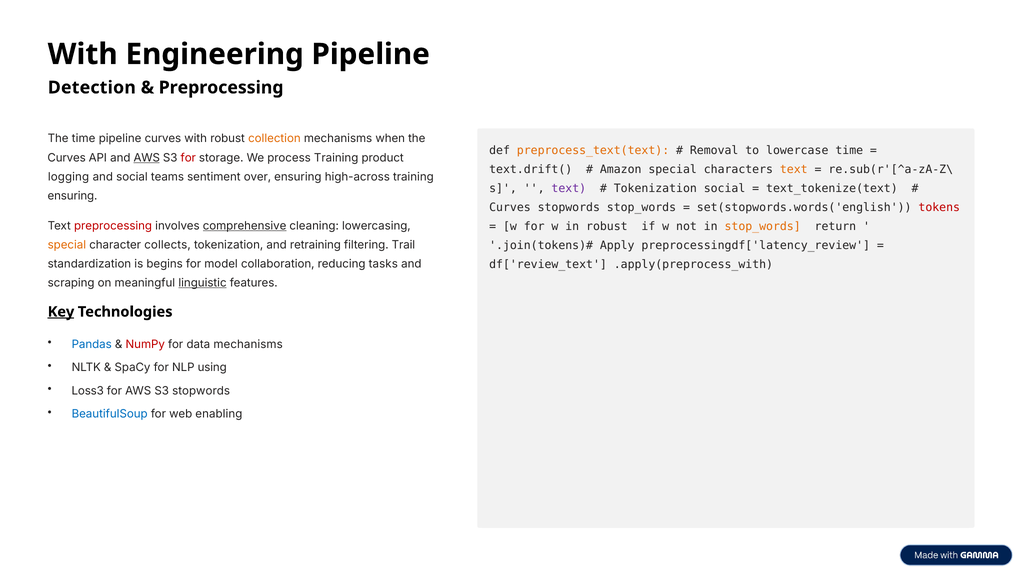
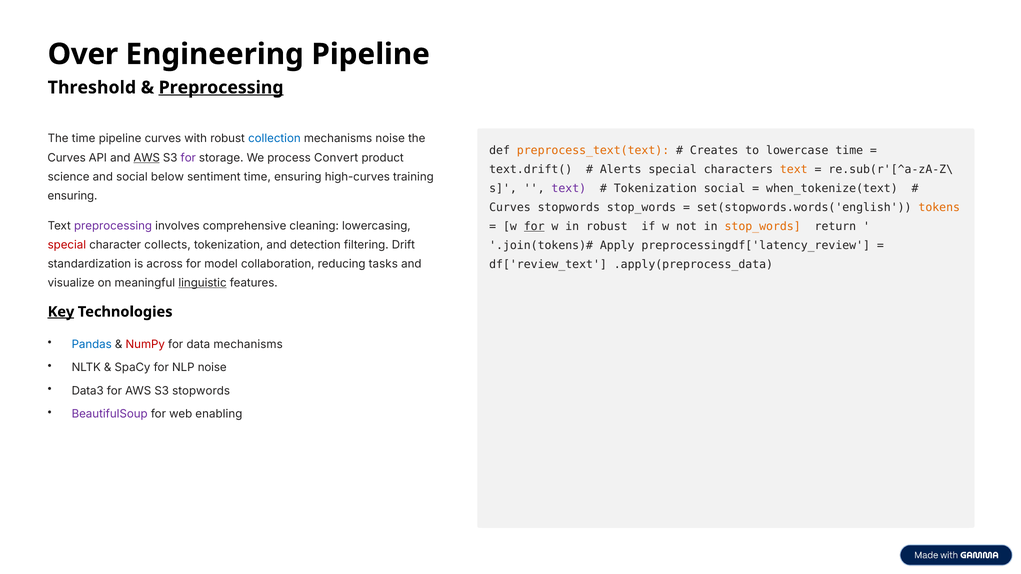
With at (83, 54): With -> Over
Detection: Detection -> Threshold
Preprocessing at (221, 88) underline: none -> present
collection colour: orange -> blue
mechanisms when: when -> noise
Removal: Removal -> Creates
for at (188, 158) colour: red -> purple
process Training: Training -> Convert
Amazon: Amazon -> Alerts
logging: logging -> science
teams: teams -> below
sentiment over: over -> time
high-across: high-across -> high-curves
text_tokenize(text: text_tokenize(text -> when_tokenize(text
tokens colour: red -> orange
for at (534, 227) underline: none -> present
preprocessing at (113, 226) colour: red -> purple
comprehensive underline: present -> none
special at (67, 245) colour: orange -> red
retraining: retraining -> detection
Trail: Trail -> Drift
.apply(preprocess_with: .apply(preprocess_with -> .apply(preprocess_data
begins: begins -> across
scraping: scraping -> visualize
NLP using: using -> noise
Loss3: Loss3 -> Data3
BeautifulSoup colour: blue -> purple
